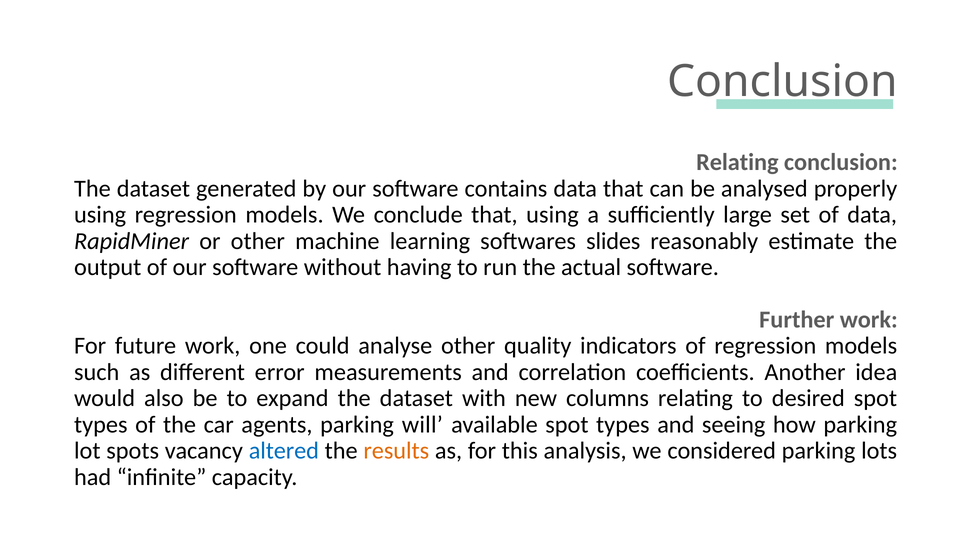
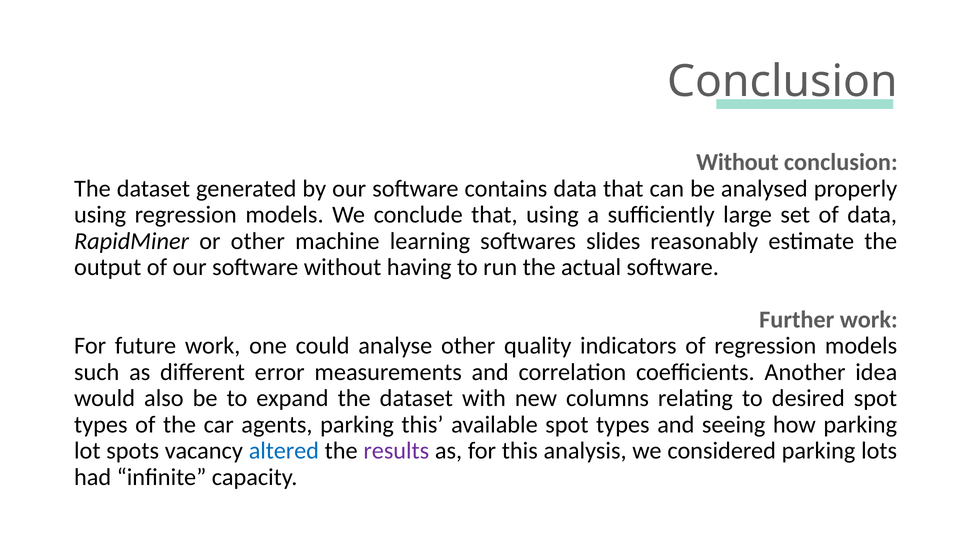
Relating at (737, 162): Relating -> Without
parking will: will -> this
results colour: orange -> purple
